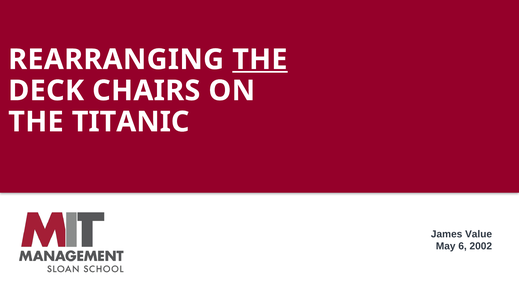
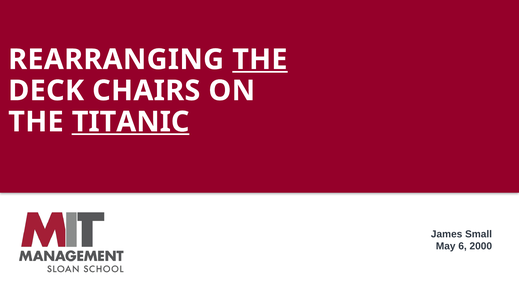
TITANIC underline: none -> present
Value: Value -> Small
2002: 2002 -> 2000
